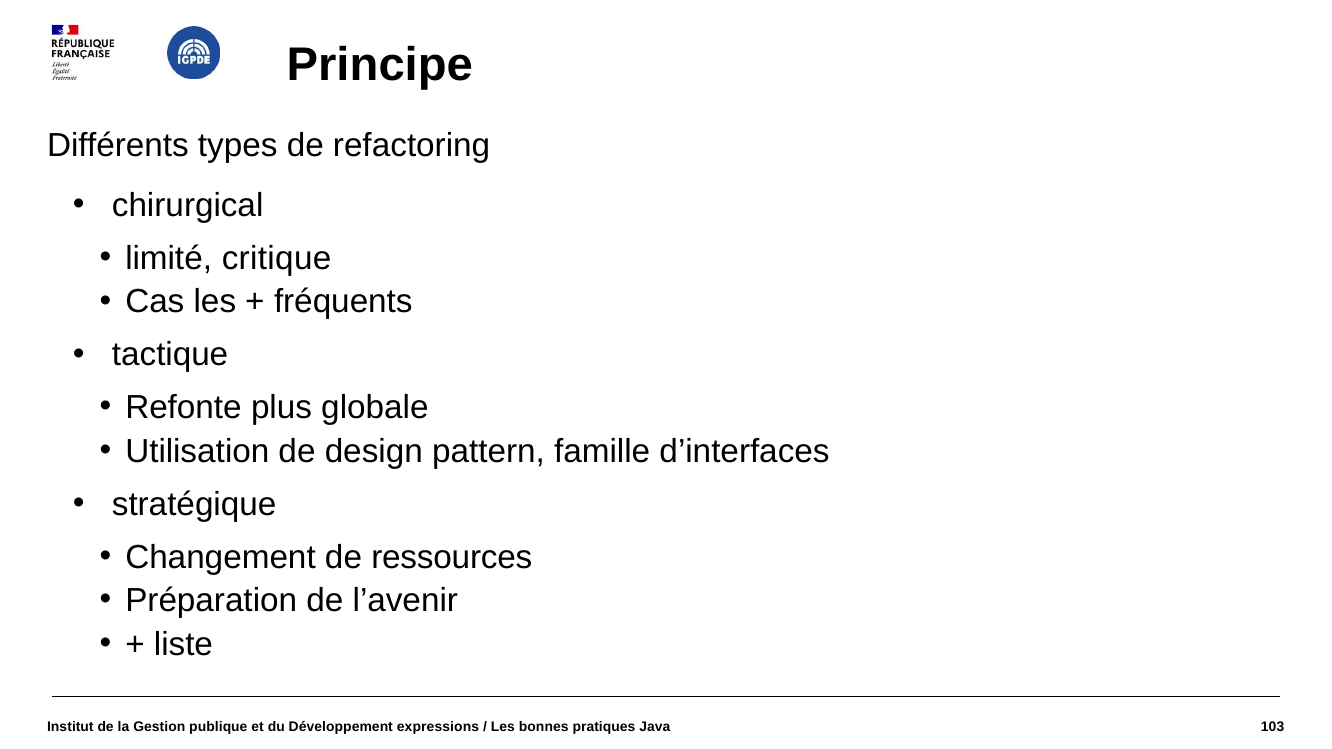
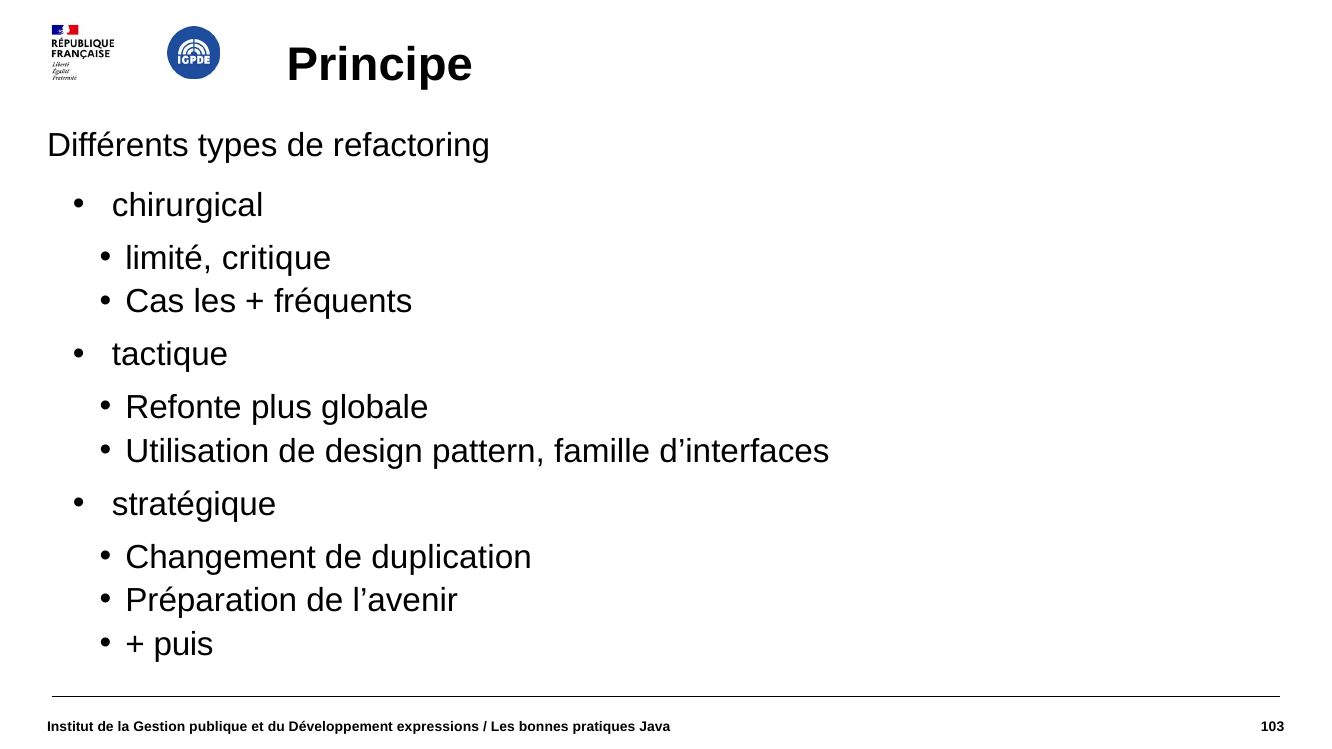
ressources: ressources -> duplication
liste: liste -> puis
